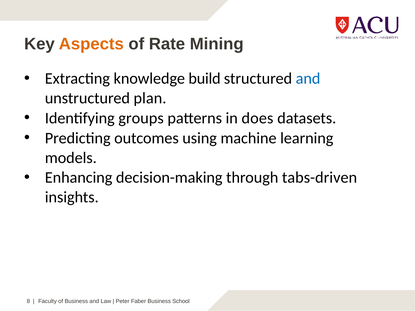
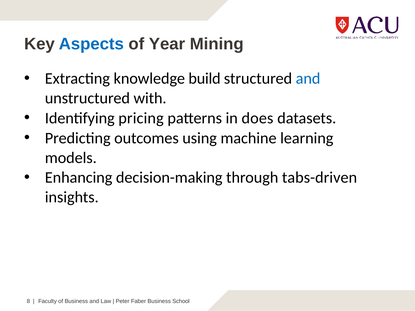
Aspects colour: orange -> blue
Rate: Rate -> Year
plan: plan -> with
groups: groups -> pricing
